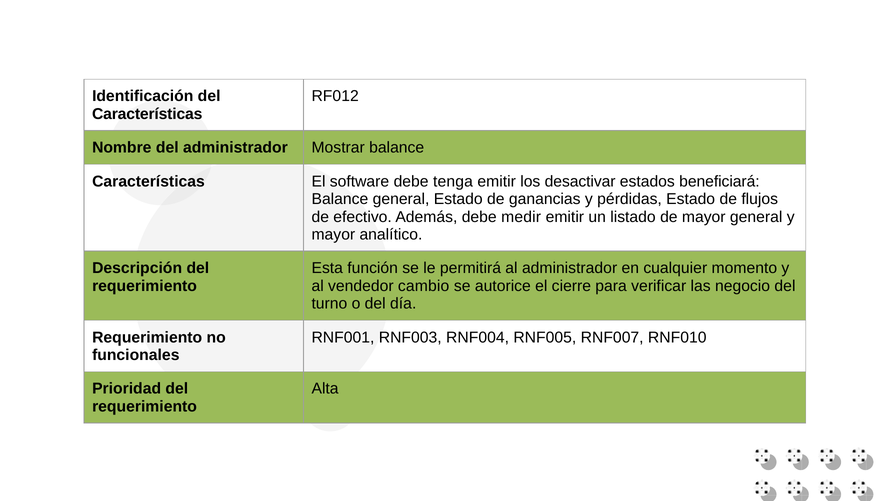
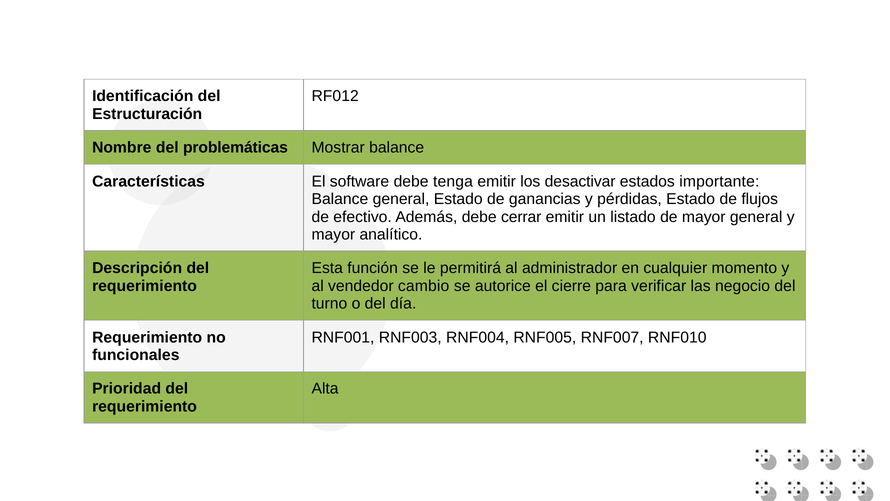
Características at (147, 114): Características -> Estructuración
del administrador: administrador -> problemáticas
beneficiará: beneficiará -> importante
medir: medir -> cerrar
